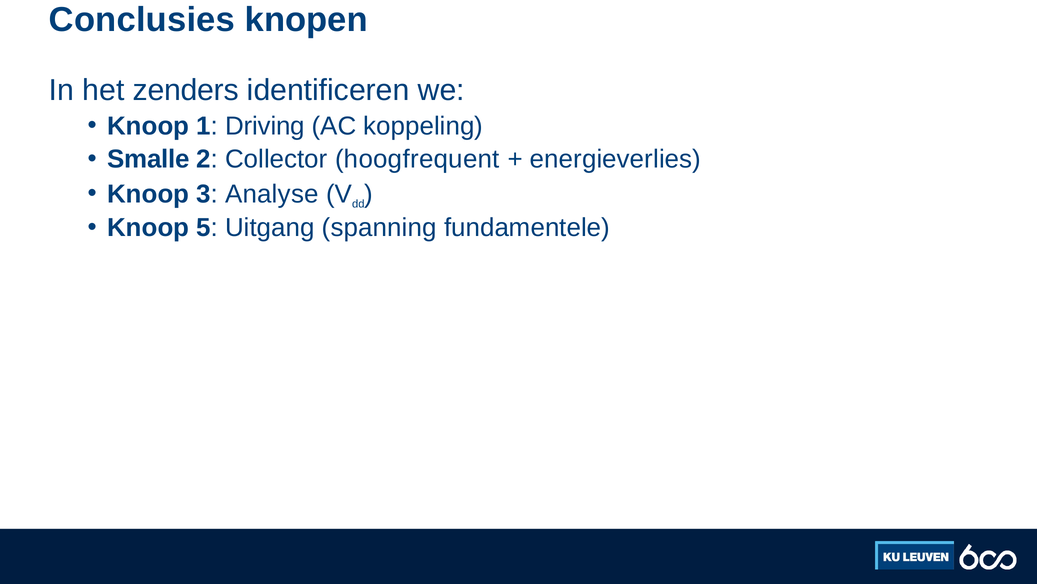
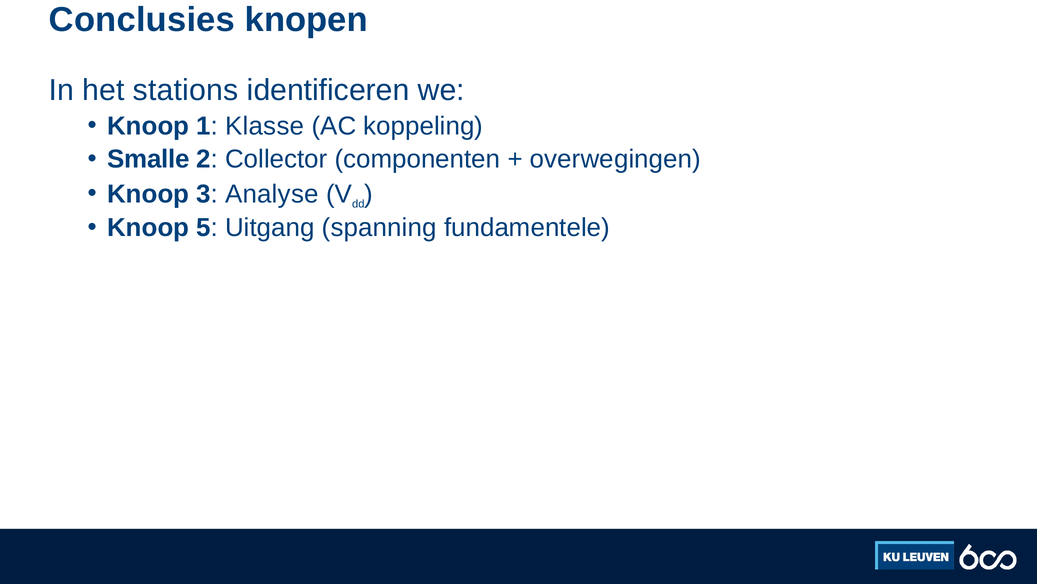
zenders: zenders -> stations
Driving: Driving -> Klasse
hoogfrequent: hoogfrequent -> componenten
energieverlies: energieverlies -> overwegingen
